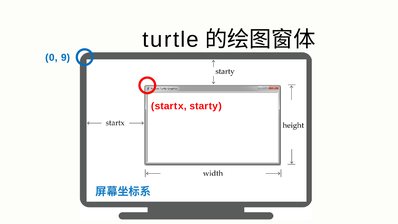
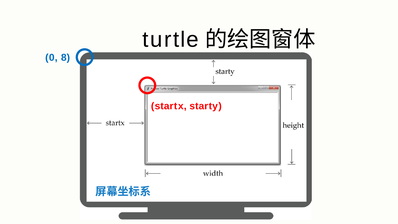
9: 9 -> 8
